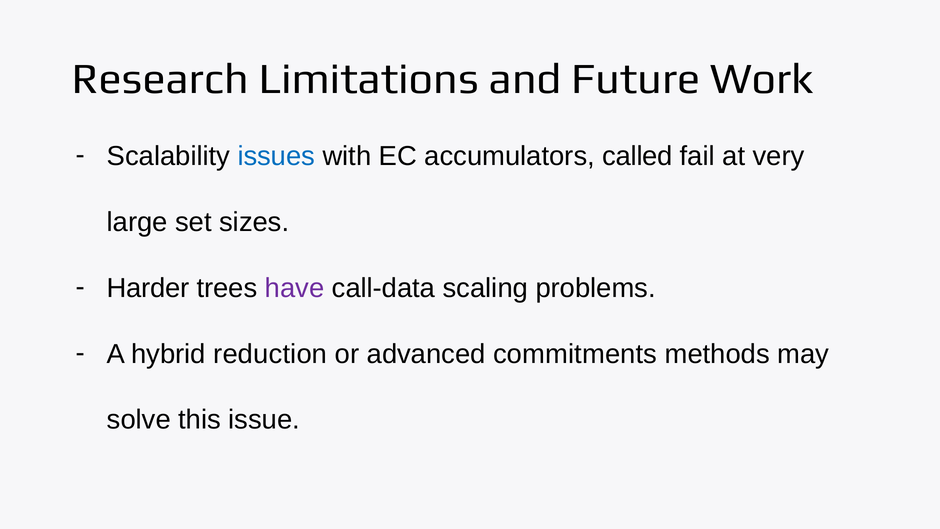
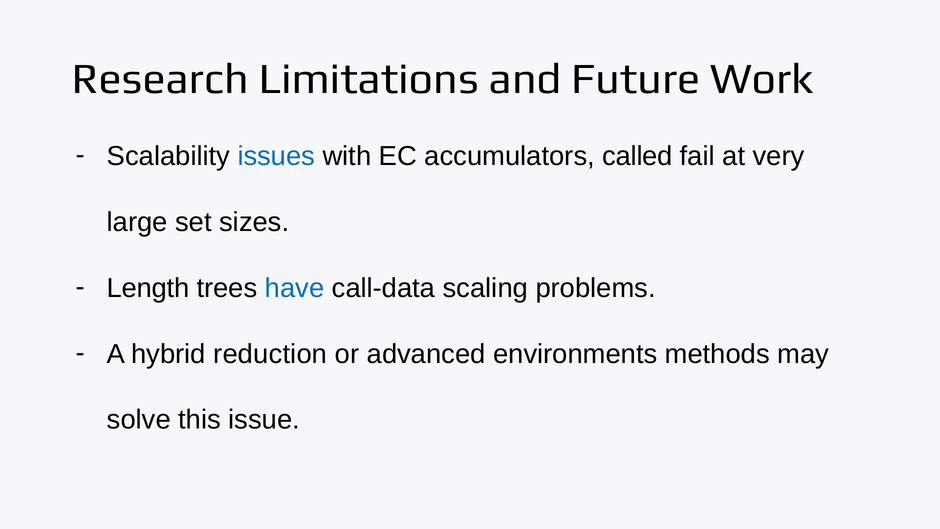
Harder: Harder -> Length
have colour: purple -> blue
commitments: commitments -> environments
